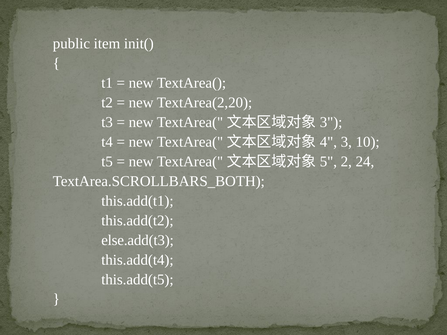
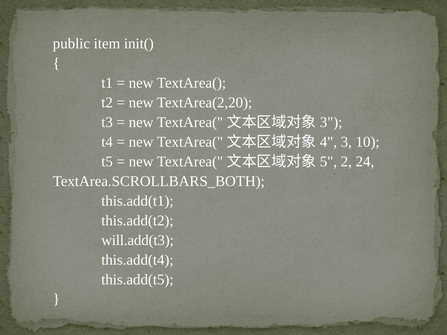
else.add(t3: else.add(t3 -> will.add(t3
